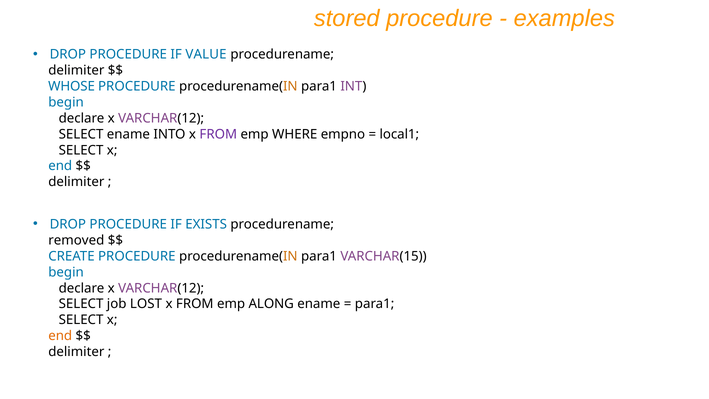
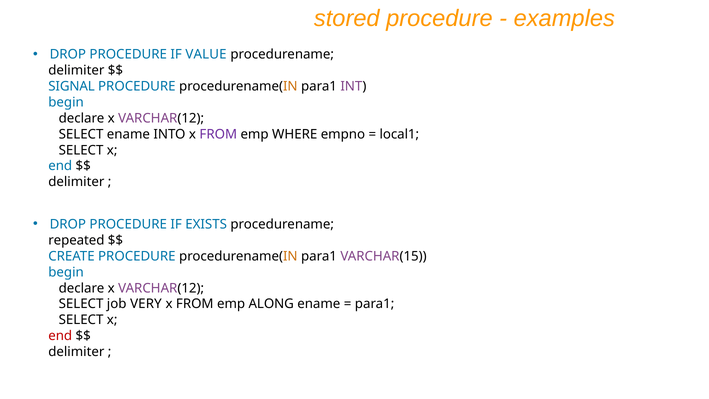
WHOSE: WHOSE -> SIGNAL
removed: removed -> repeated
LOST: LOST -> VERY
end at (60, 336) colour: orange -> red
